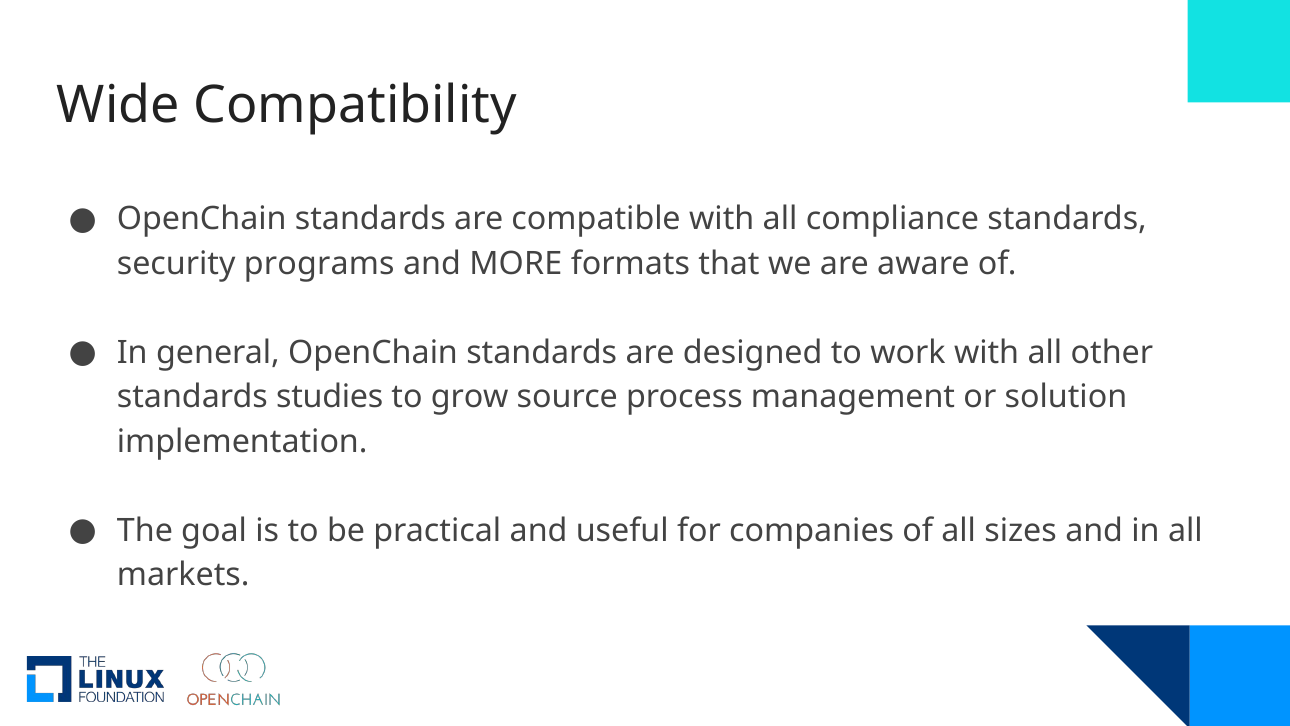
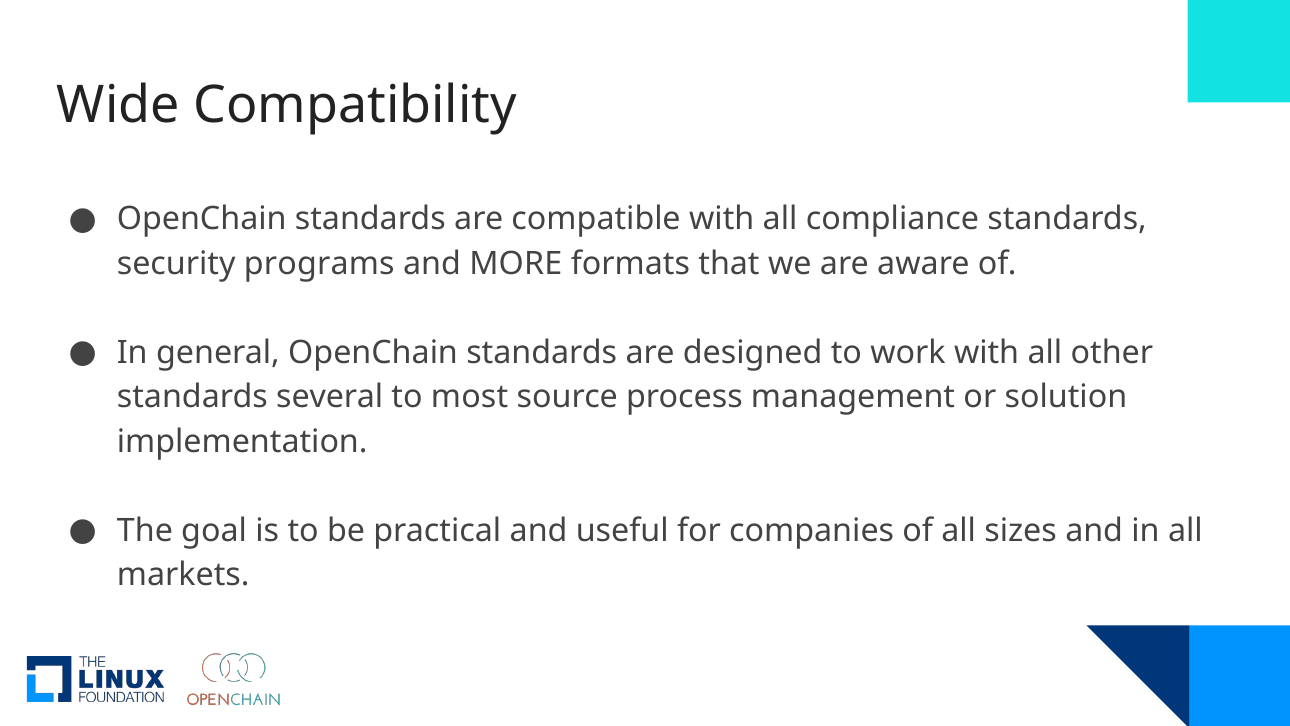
studies: studies -> several
grow: grow -> most
